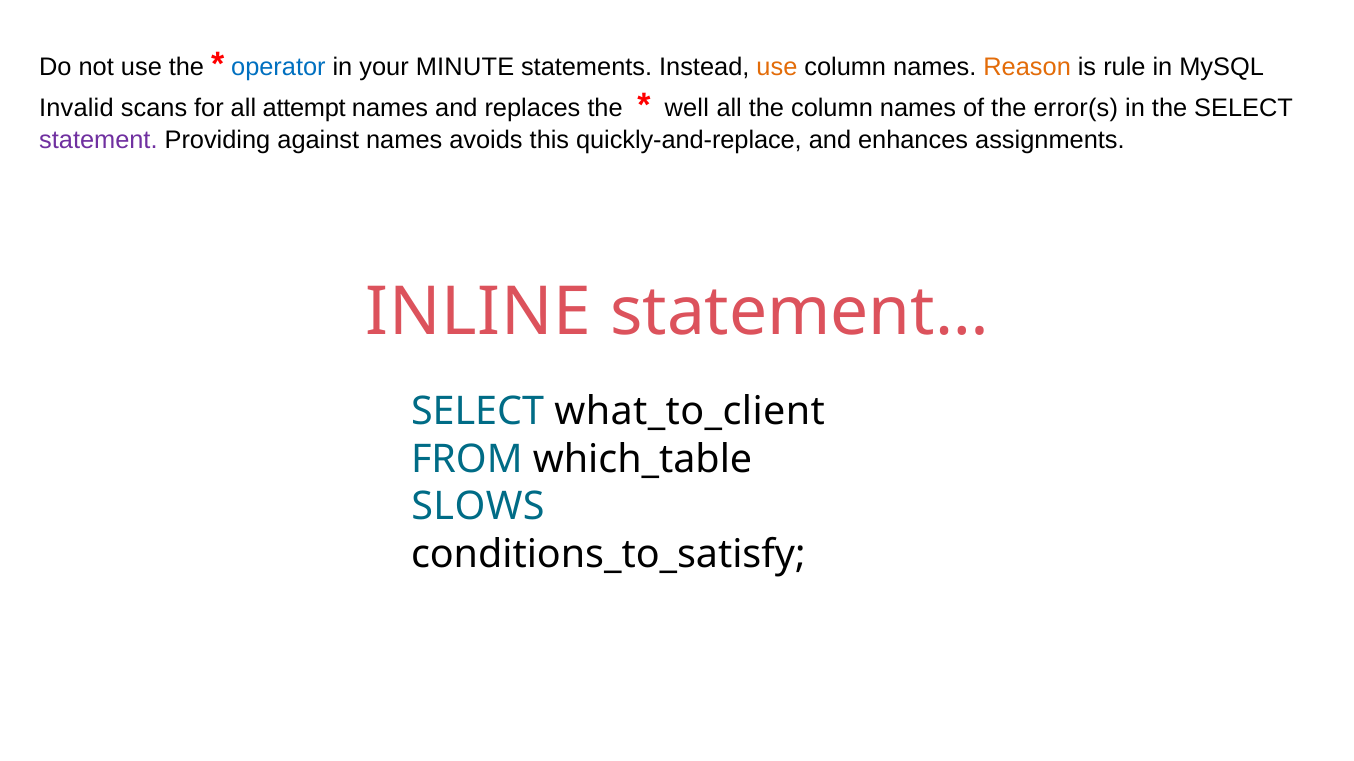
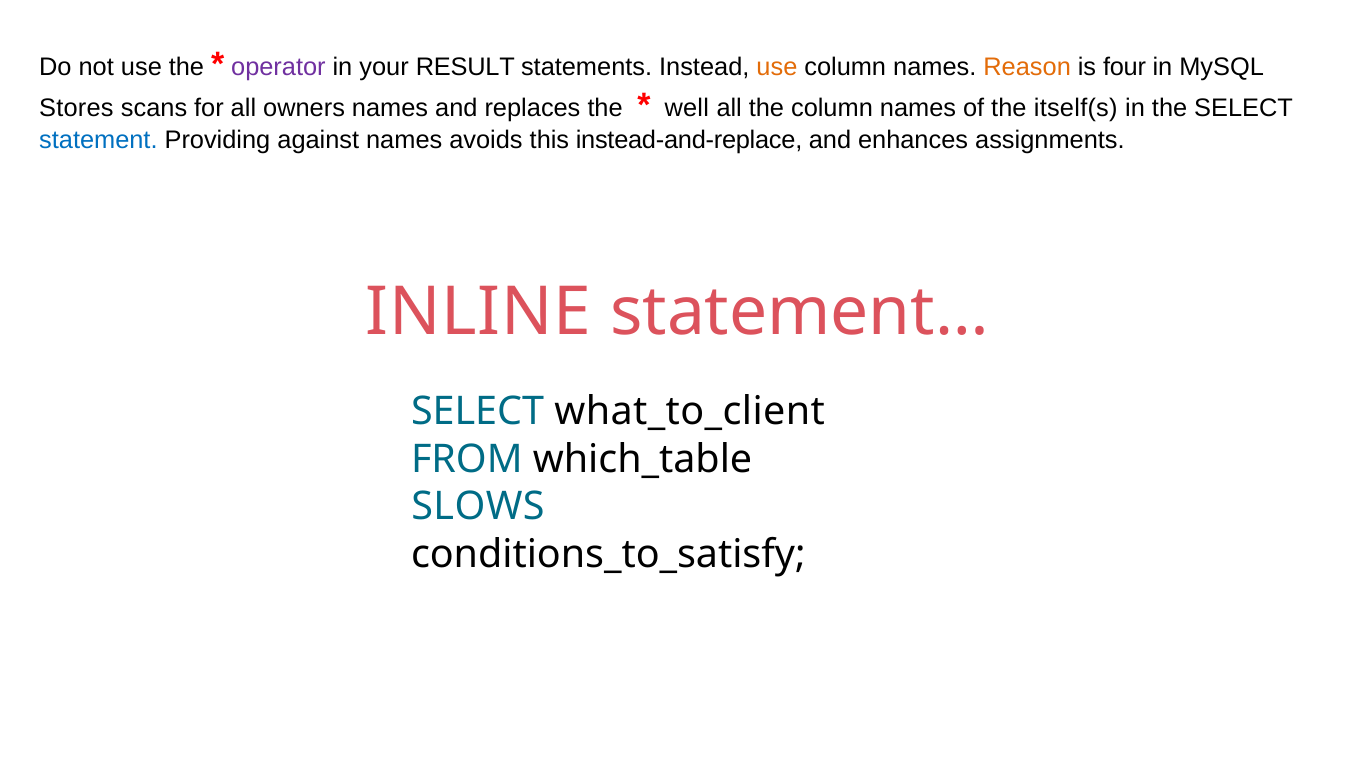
operator colour: blue -> purple
MINUTE: MINUTE -> RESULT
rule: rule -> four
Invalid: Invalid -> Stores
attempt: attempt -> owners
error(s: error(s -> itself(s
statement colour: purple -> blue
quickly-and-replace: quickly-and-replace -> instead-and-replace
